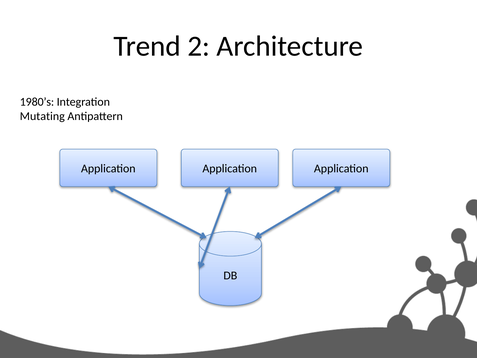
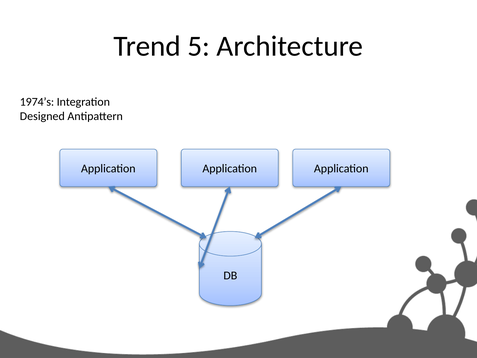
2: 2 -> 5
1980’s: 1980’s -> 1974’s
Mutating: Mutating -> Designed
